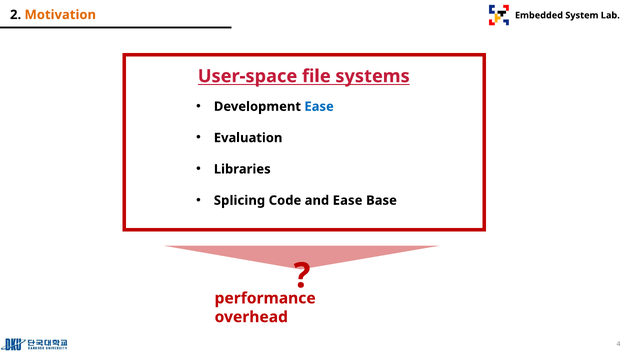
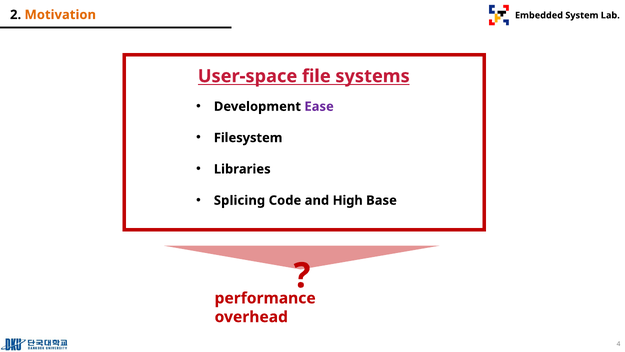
Ease at (319, 106) colour: blue -> purple
Evaluation: Evaluation -> Filesystem
and Ease: Ease -> High
